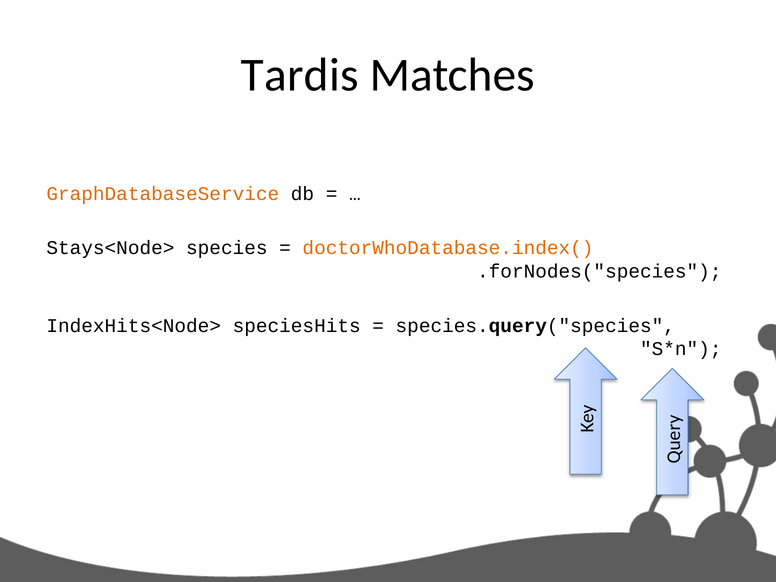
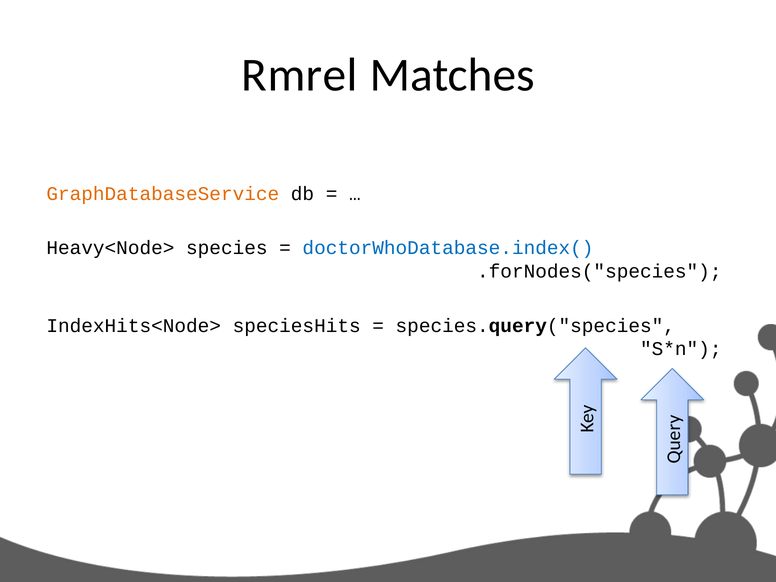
Tardis: Tardis -> Rmrel
Stays<Node>: Stays<Node> -> Heavy<Node>
doctorWhoDatabase.index( colour: orange -> blue
